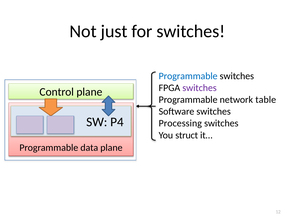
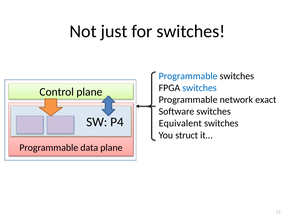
switches at (200, 88) colour: purple -> blue
table: table -> exact
Processing: Processing -> Equivalent
